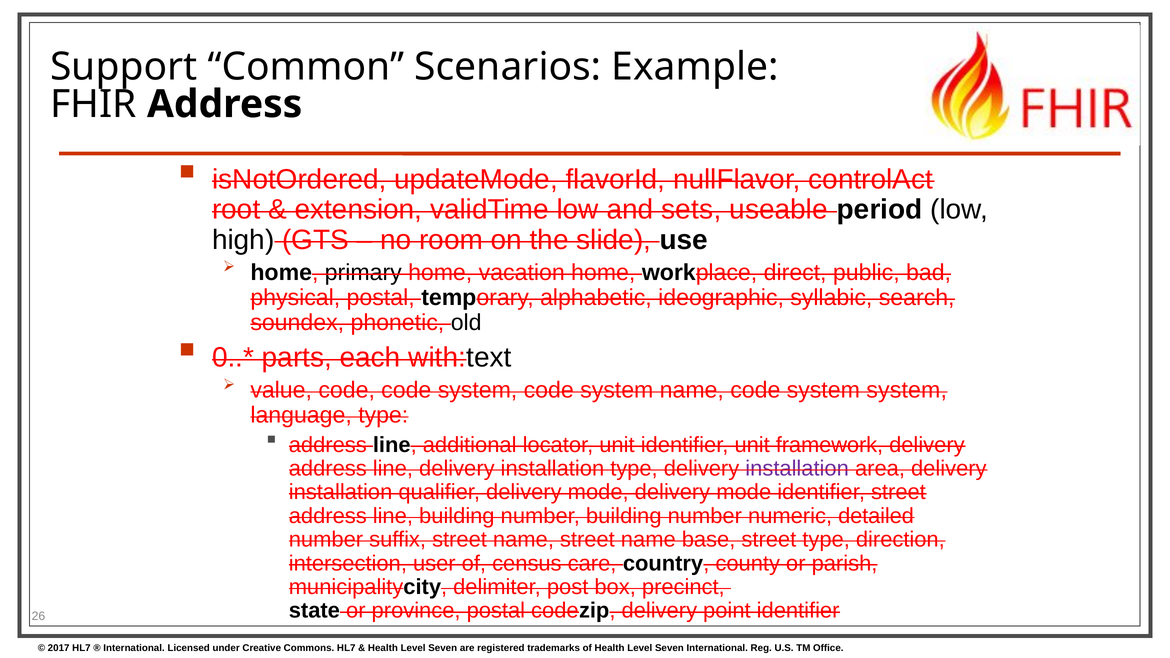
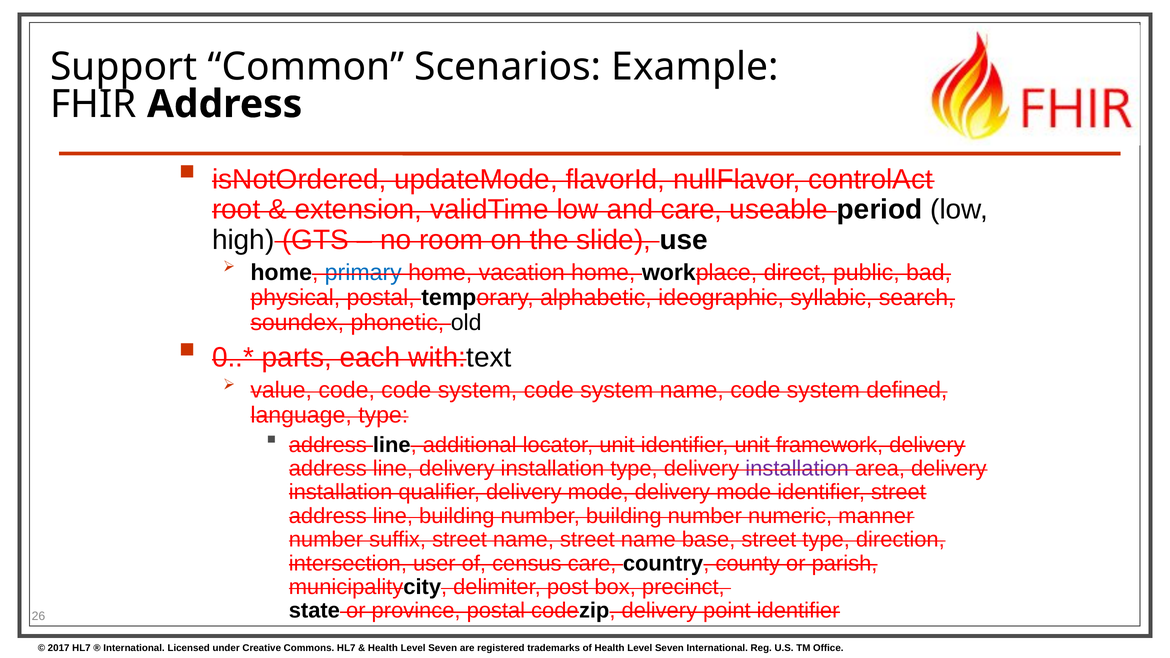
and sets: sets -> care
primary colour: black -> blue
system system: system -> defined
detailed: detailed -> manner
